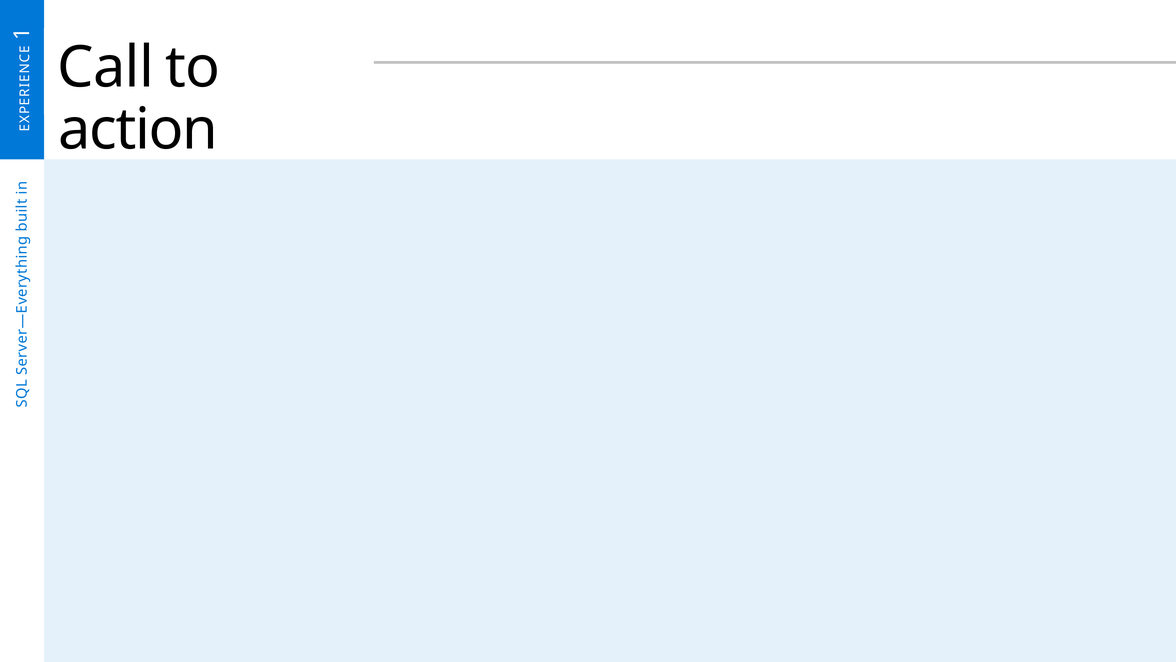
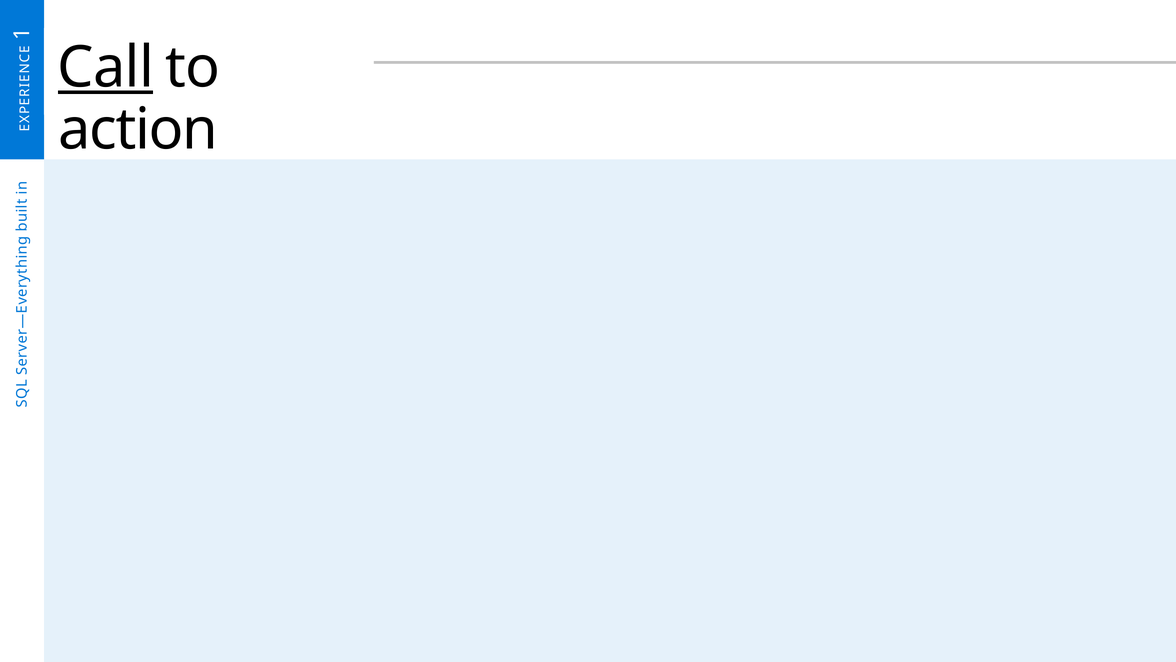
Call underline: none -> present
